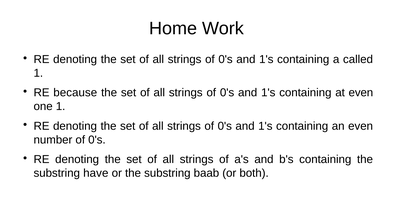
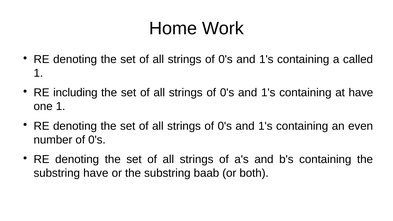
because: because -> including
at even: even -> have
